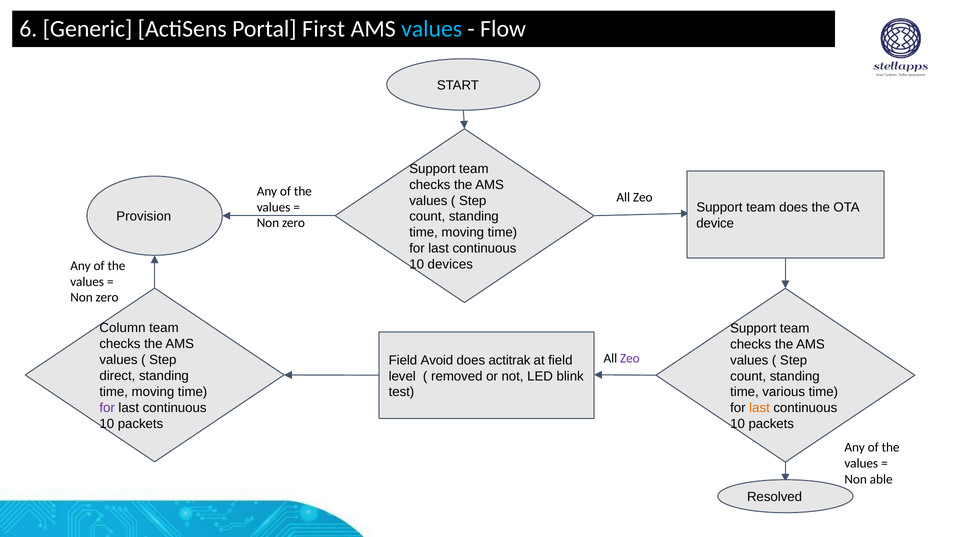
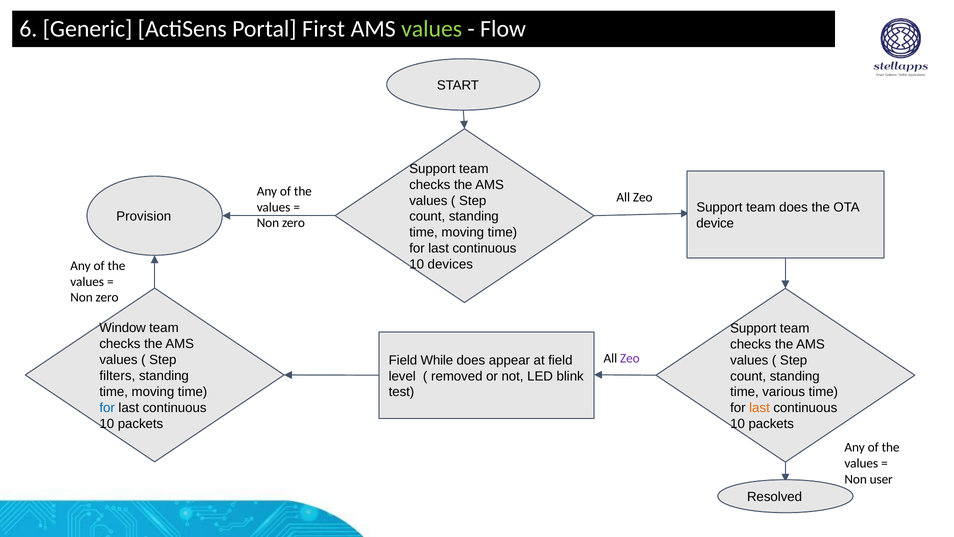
values at (432, 29) colour: light blue -> light green
Column: Column -> Window
Avoid: Avoid -> While
actitrak: actitrak -> appear
direct: direct -> filters
for at (107, 407) colour: purple -> blue
able: able -> user
